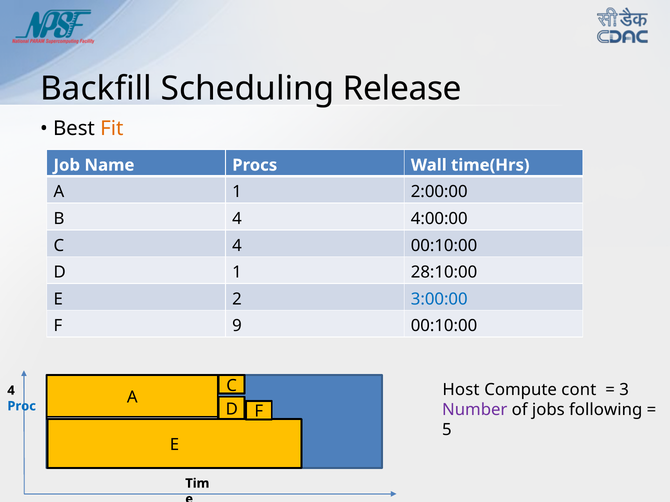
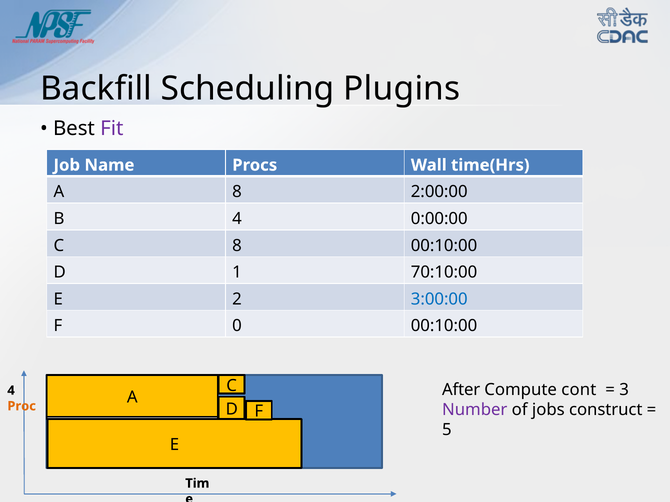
Release: Release -> Plugins
Fit colour: orange -> purple
A 1: 1 -> 8
4:00:00: 4:00:00 -> 0:00:00
C 4: 4 -> 8
28:10:00: 28:10:00 -> 70:10:00
9: 9 -> 0
Host: Host -> After
Proc colour: blue -> orange
following: following -> construct
